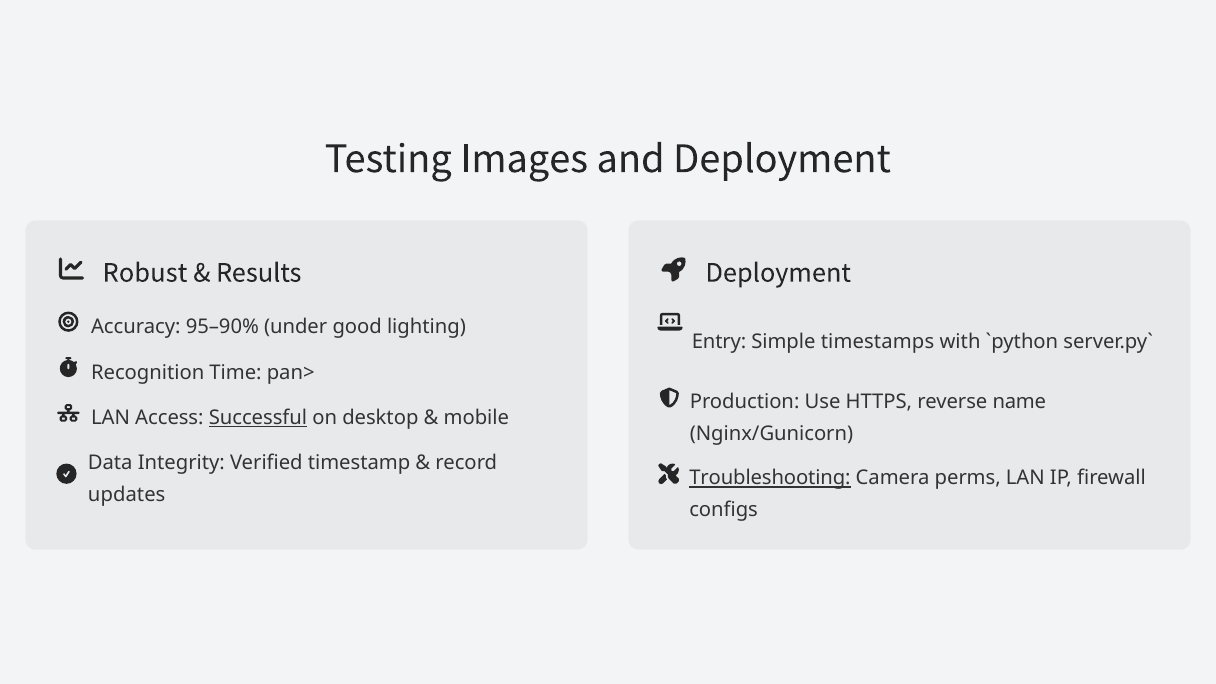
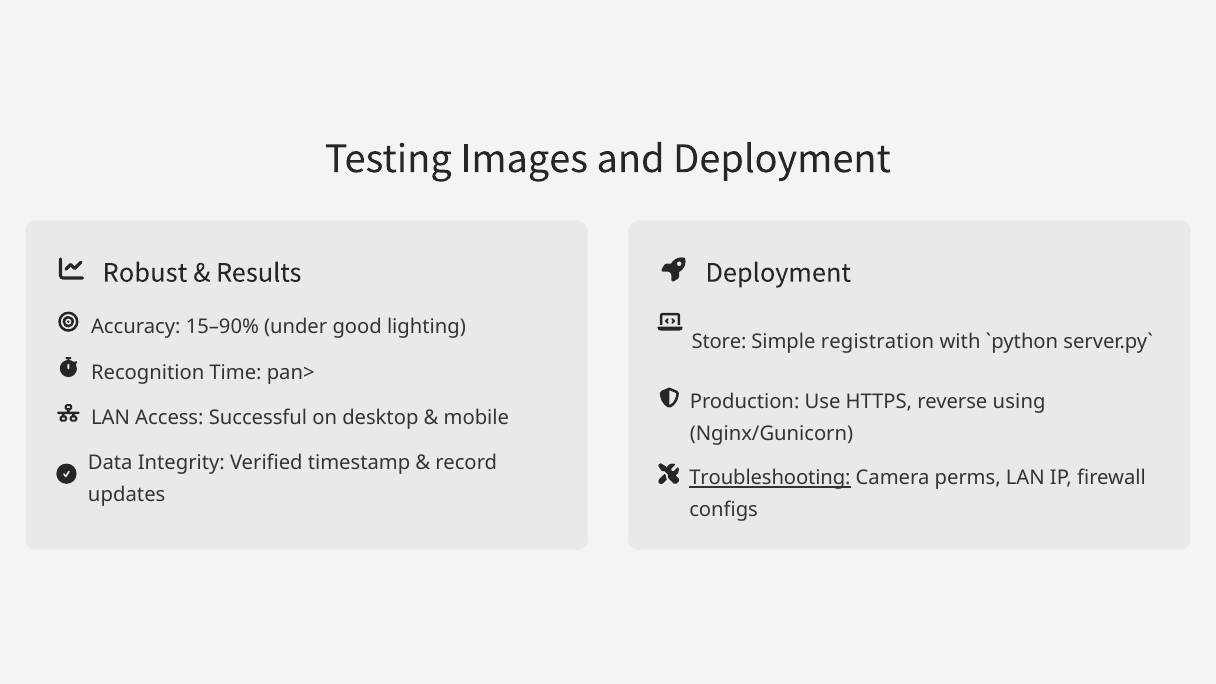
95–90%: 95–90% -> 15–90%
Entry: Entry -> Store
timestamps: timestamps -> registration
name: name -> using
Successful underline: present -> none
